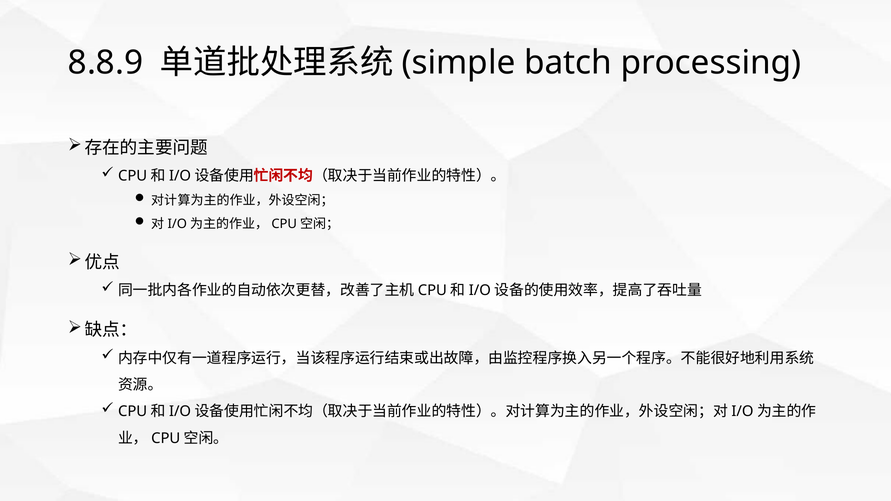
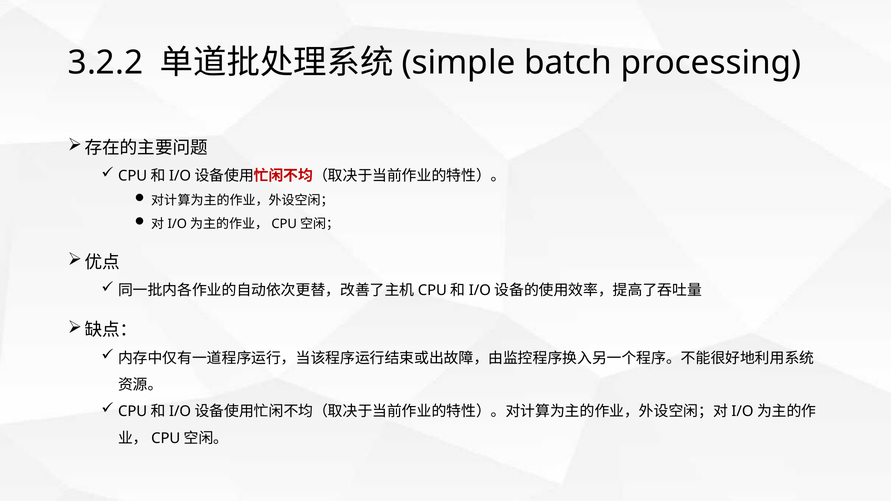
8.8.9: 8.8.9 -> 3.2.2
